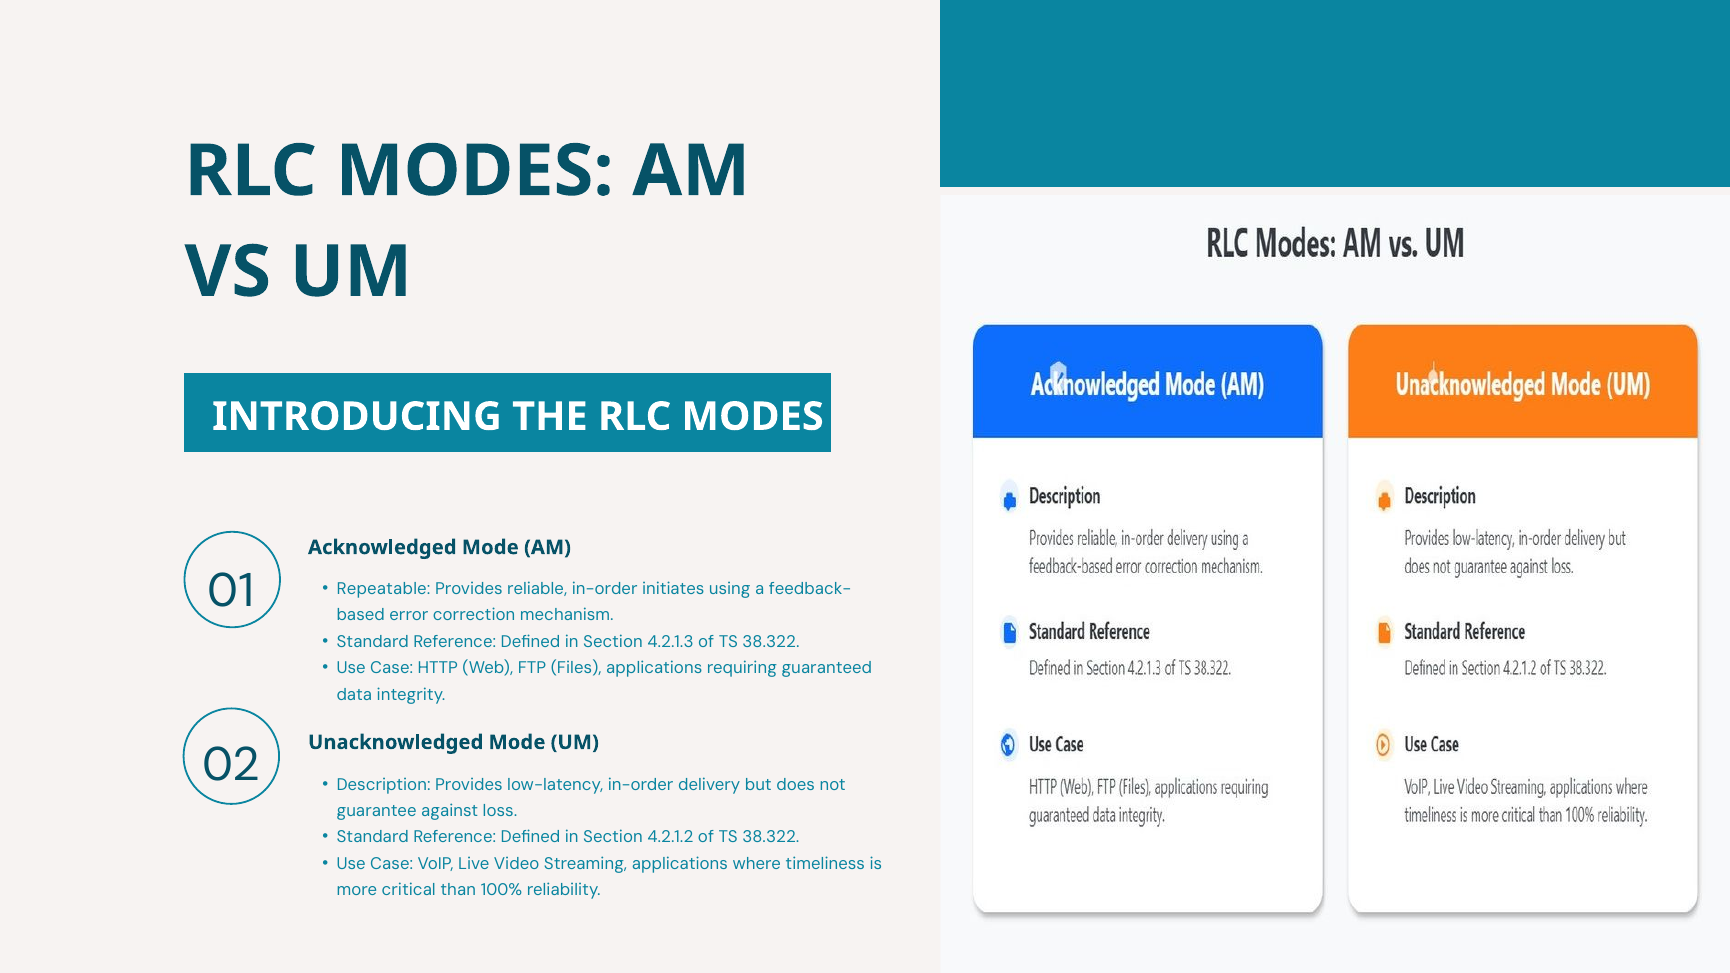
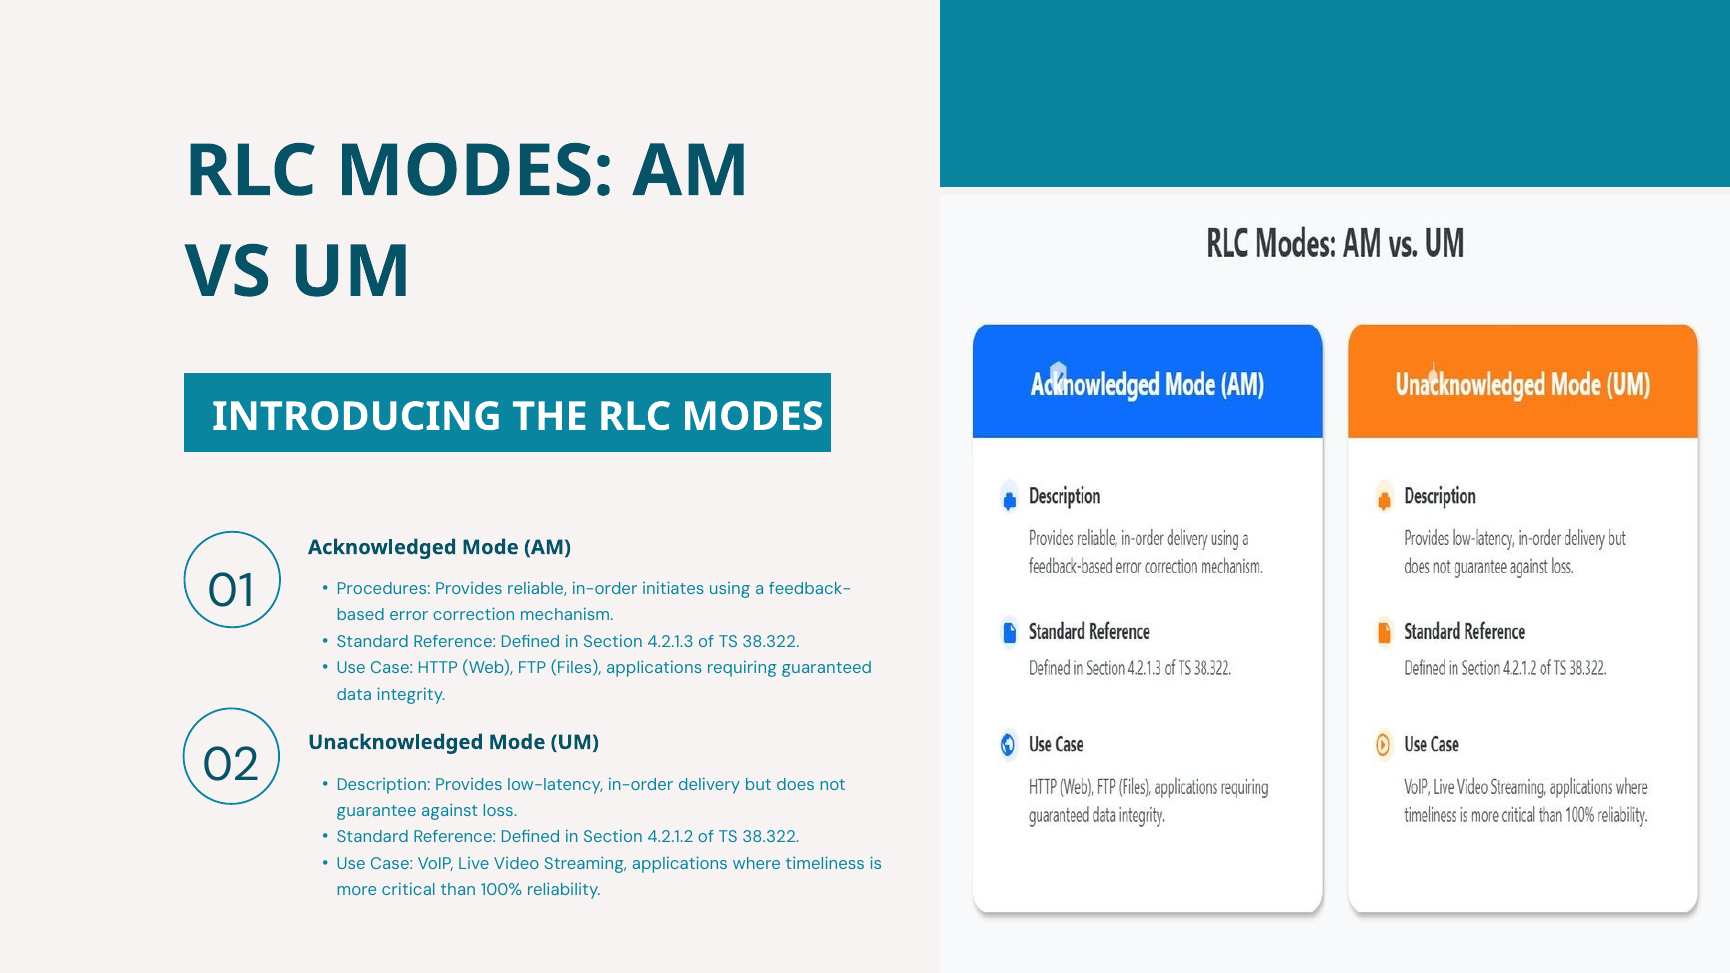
Repeatable: Repeatable -> Procedures
